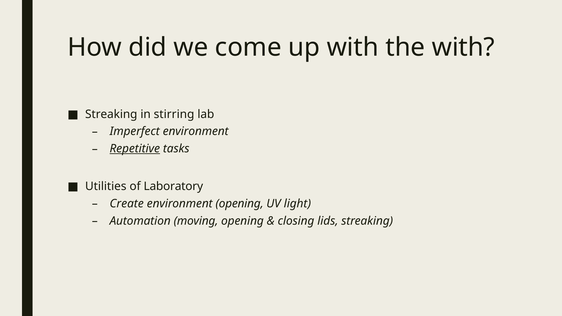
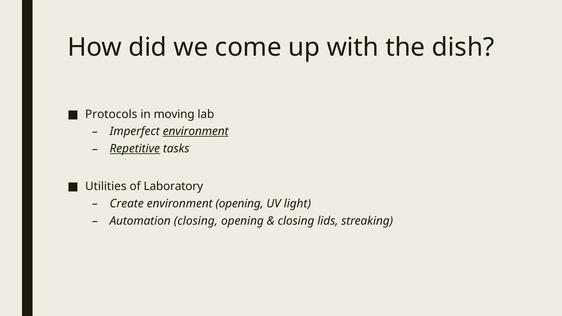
the with: with -> dish
Streaking at (111, 114): Streaking -> Protocols
stirring: stirring -> moving
environment at (196, 131) underline: none -> present
Automation moving: moving -> closing
